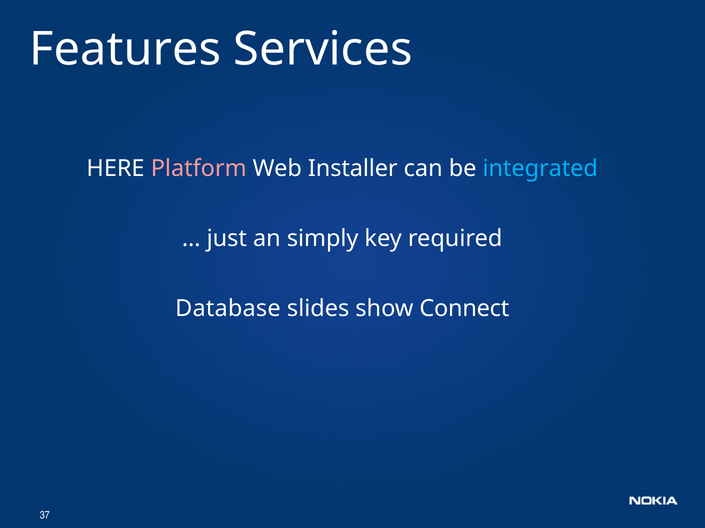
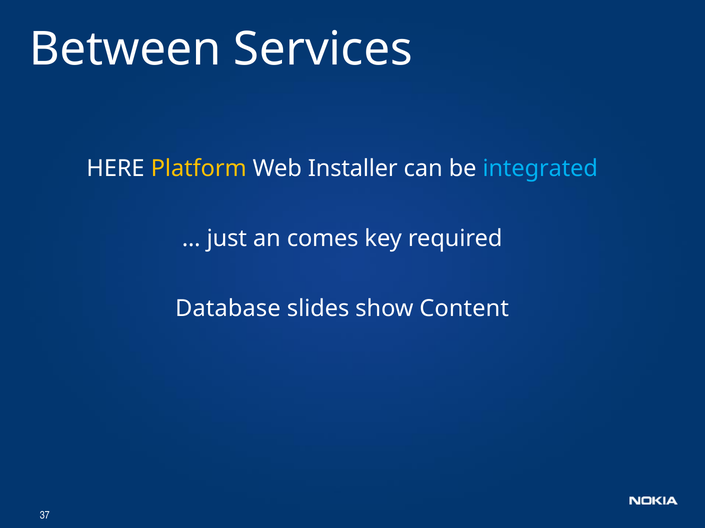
Features: Features -> Between
Platform colour: pink -> yellow
simply: simply -> comes
Connect: Connect -> Content
